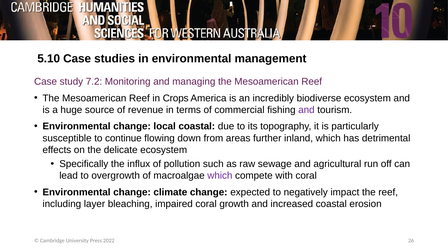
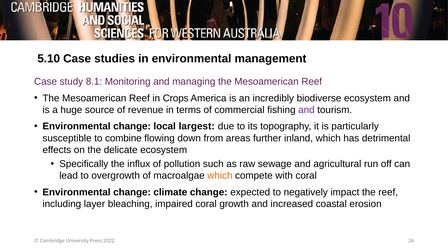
7.2: 7.2 -> 8.1
local coastal: coastal -> largest
continue: continue -> combine
which at (220, 176) colour: purple -> orange
